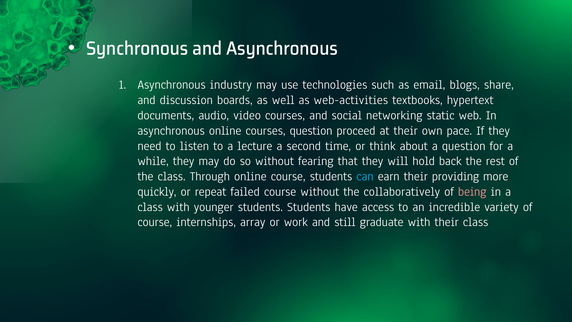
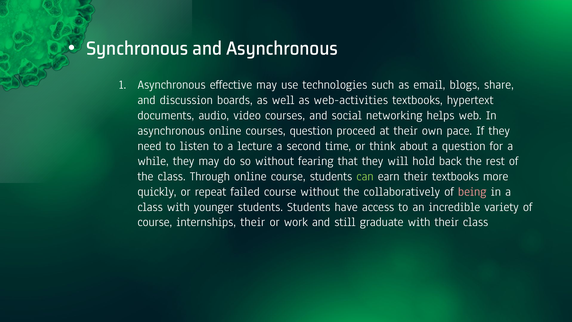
industry: industry -> effective
static: static -> helps
can colour: light blue -> light green
their providing: providing -> textbooks
internships array: array -> their
